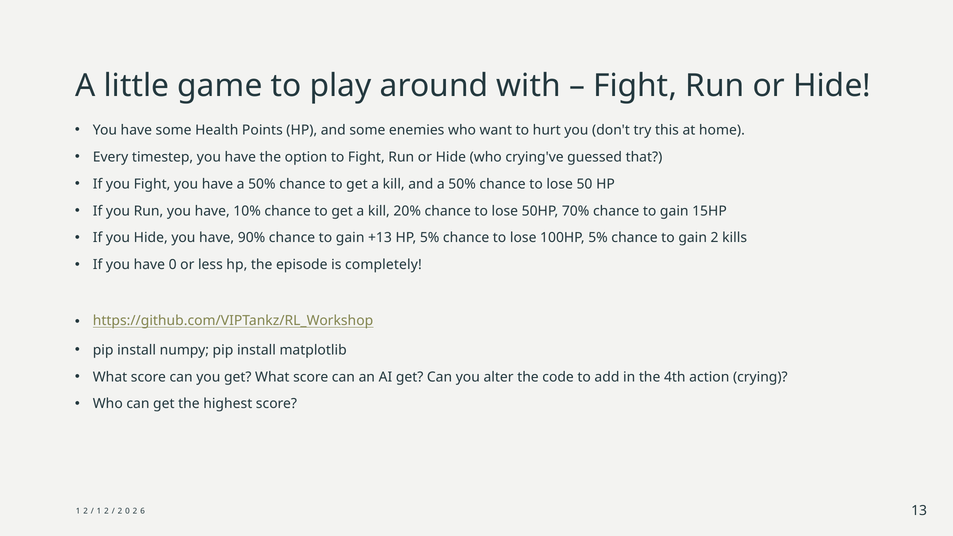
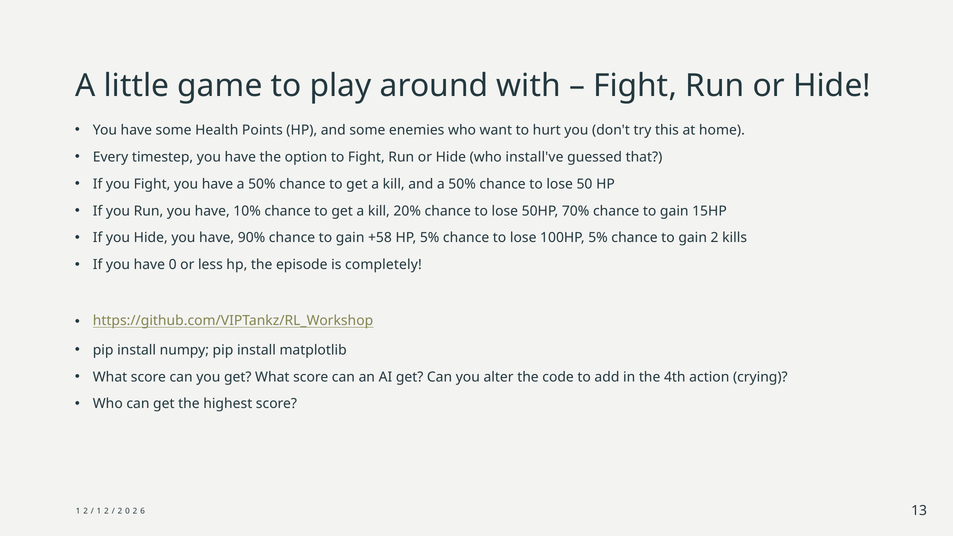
crying've: crying've -> install've
+13: +13 -> +58
